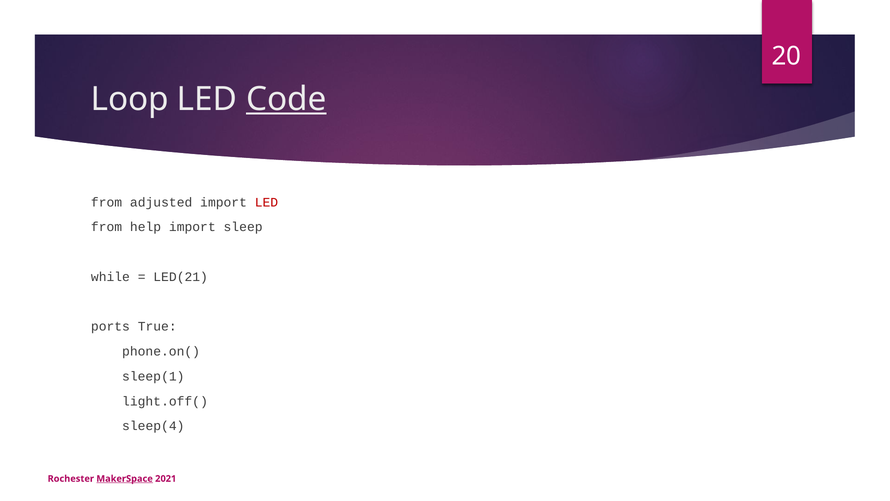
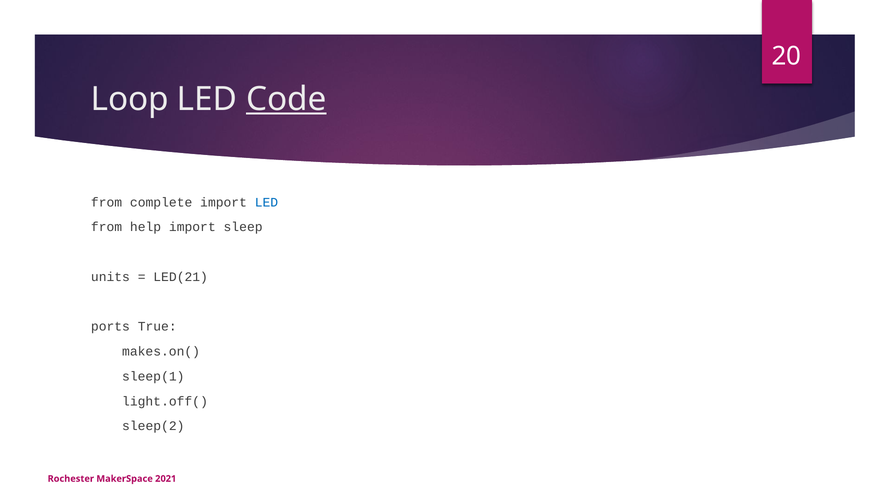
adjusted: adjusted -> complete
LED at (266, 202) colour: red -> blue
while: while -> units
phone.on(: phone.on( -> makes.on(
sleep(4: sleep(4 -> sleep(2
MakerSpace underline: present -> none
